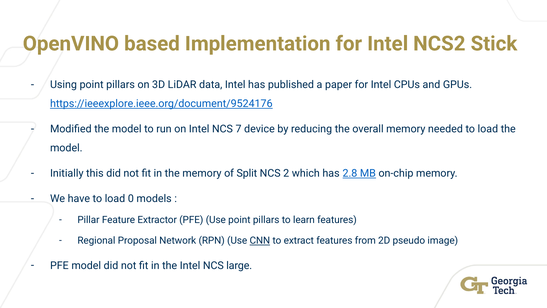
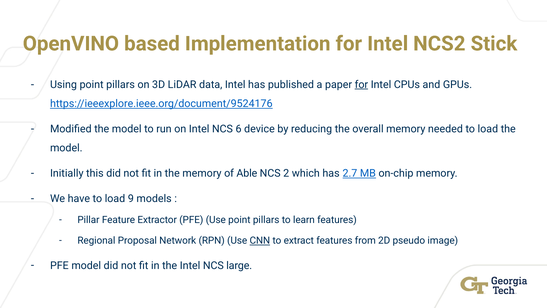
for at (361, 84) underline: none -> present
7: 7 -> 6
Split: Split -> Able
2.8: 2.8 -> 2.7
0: 0 -> 9
